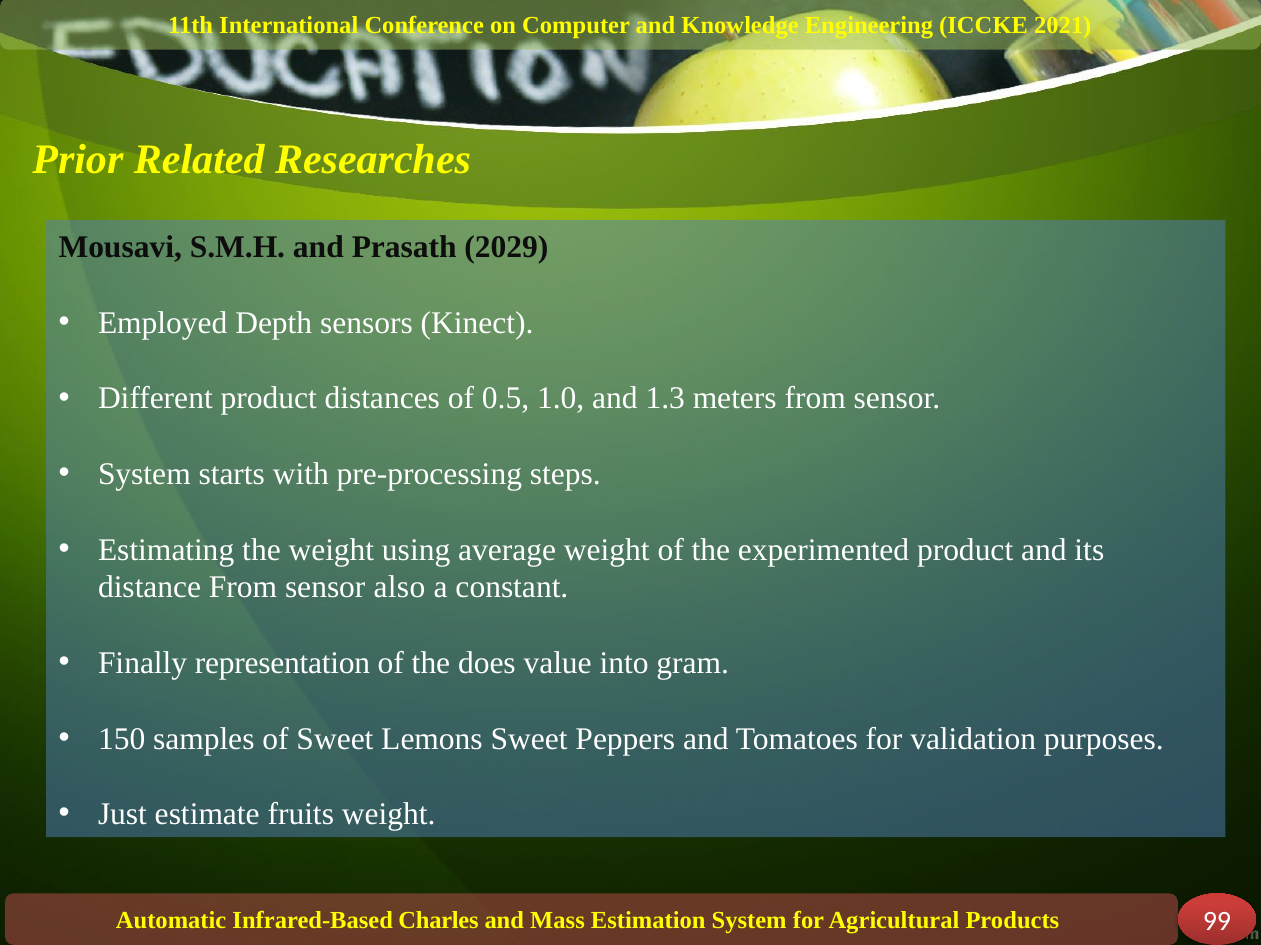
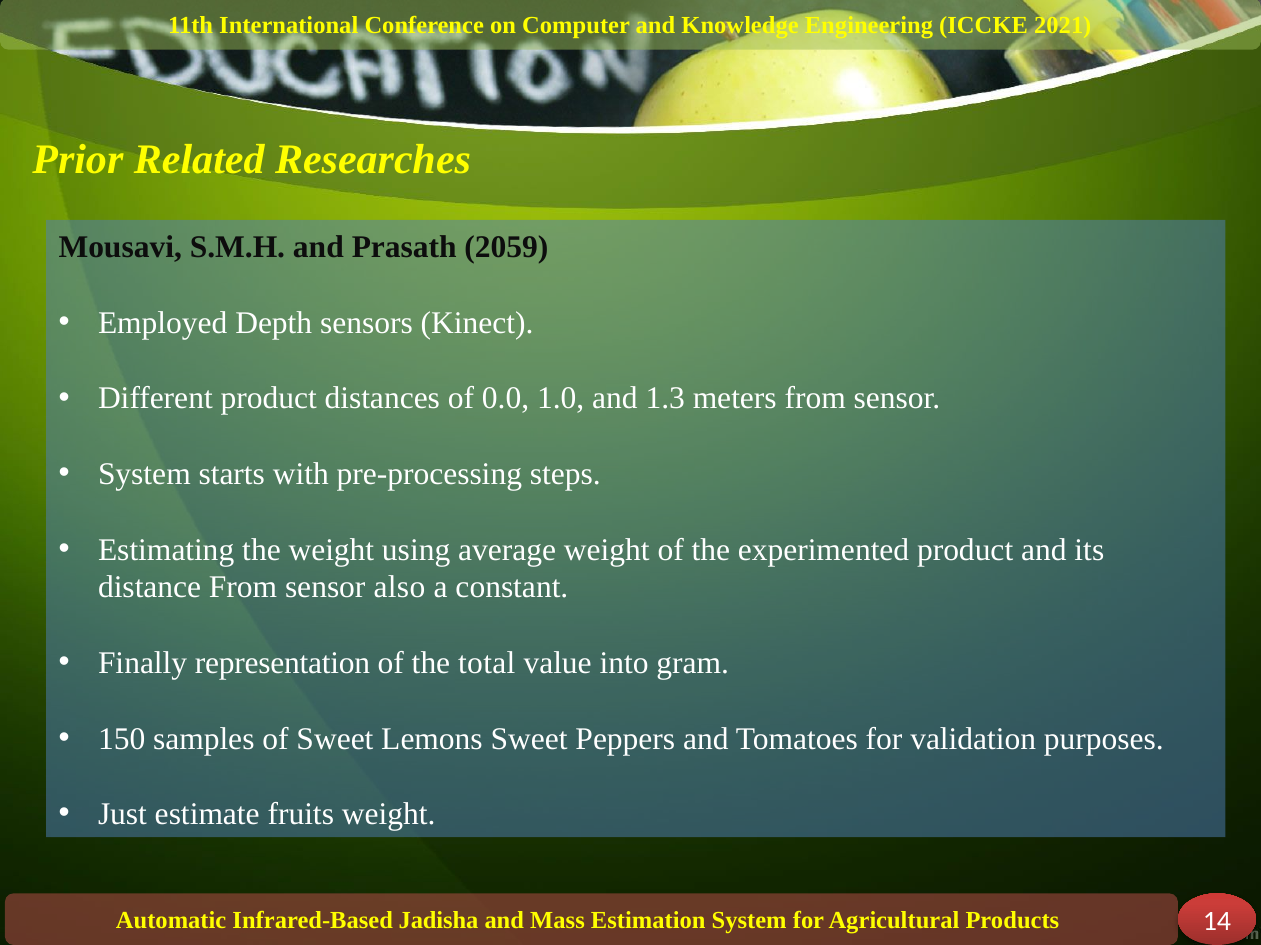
2029: 2029 -> 2059
0.5: 0.5 -> 0.0
does: does -> total
Charles: Charles -> Jadisha
99: 99 -> 14
